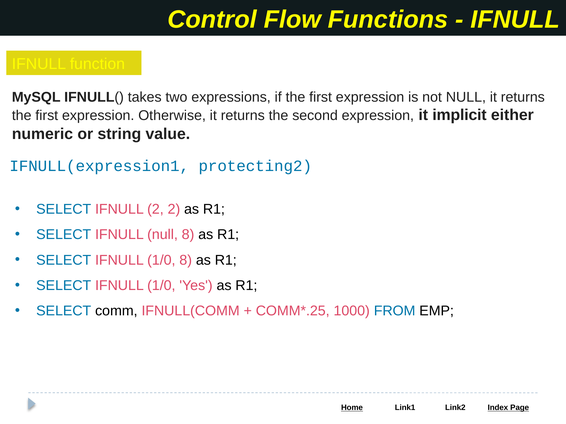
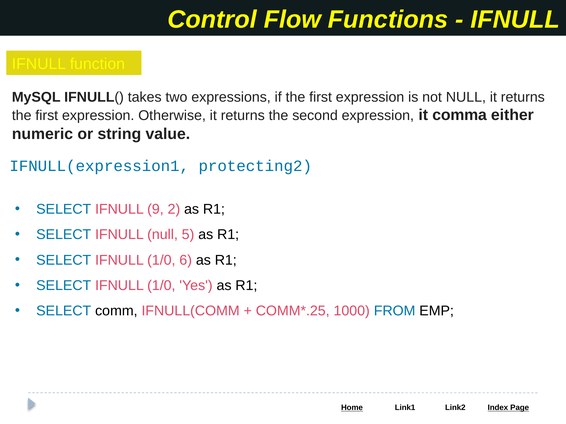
implicit: implicit -> comma
IFNULL 2: 2 -> 9
null 8: 8 -> 5
1/0 8: 8 -> 6
